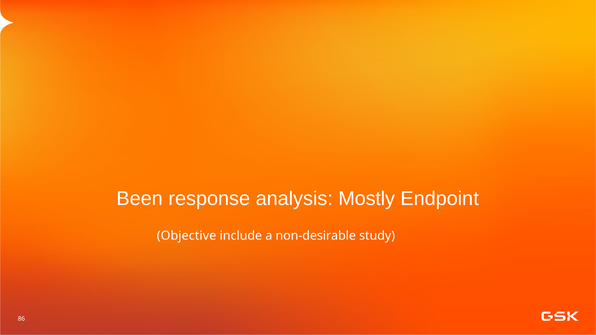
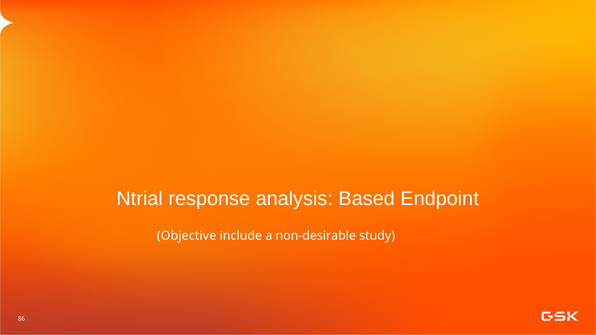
Been: Been -> Ntrial
Mostly: Mostly -> Based
